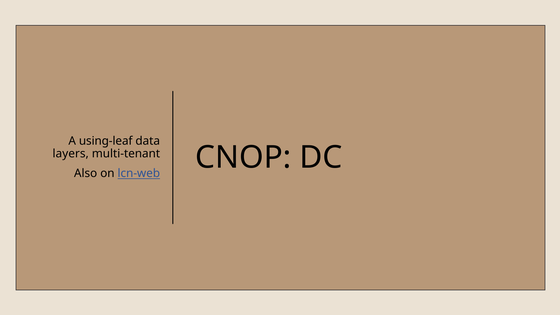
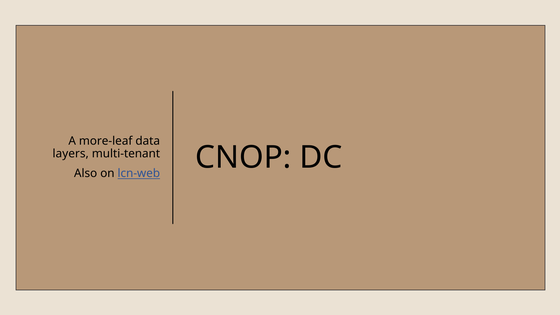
using-leaf: using-leaf -> more-leaf
